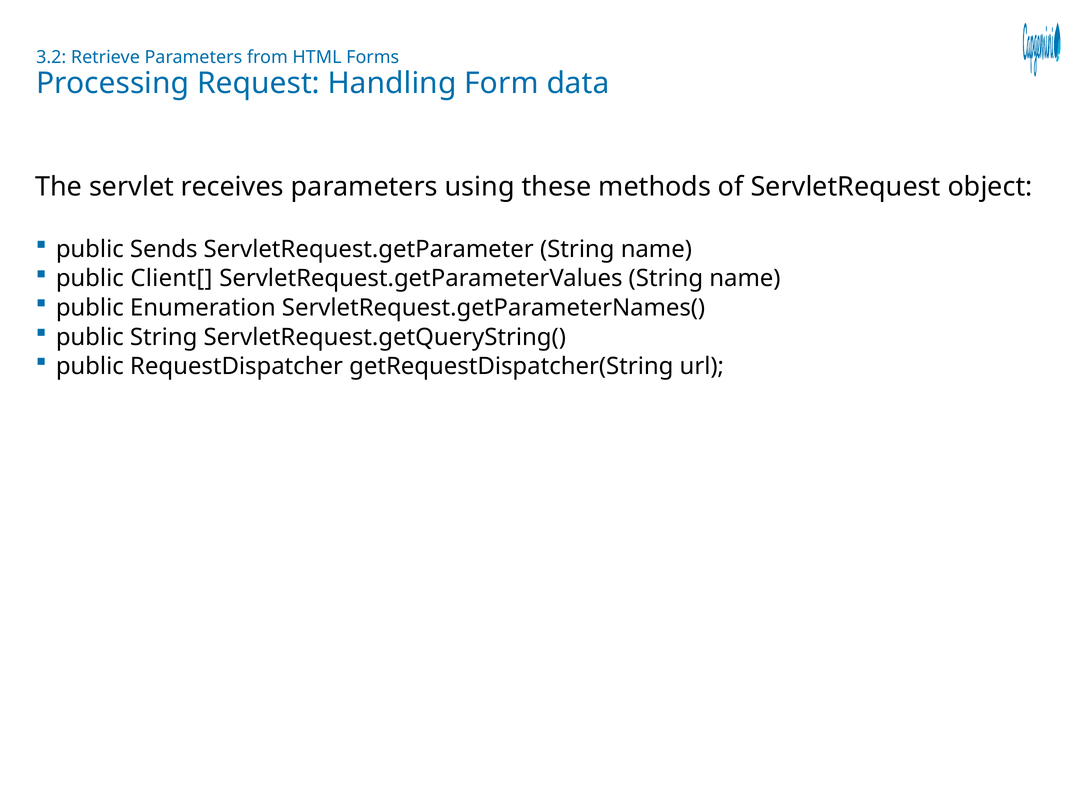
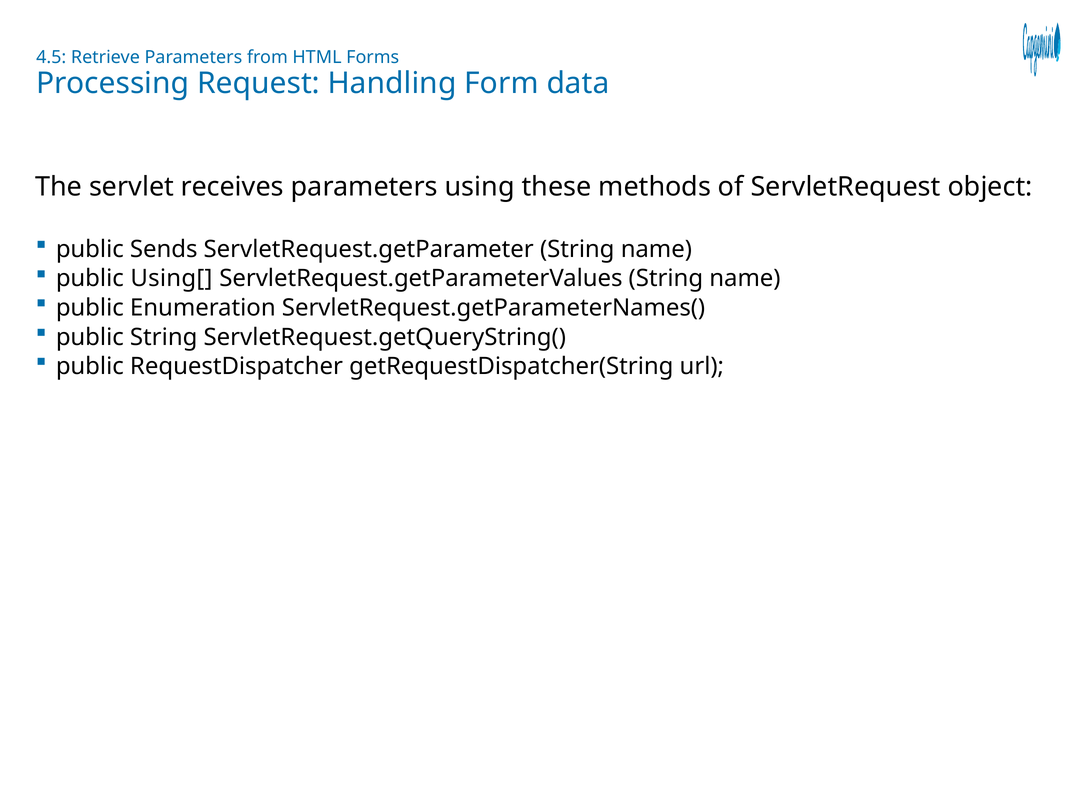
3.2: 3.2 -> 4.5
Client[: Client[ -> Using[
